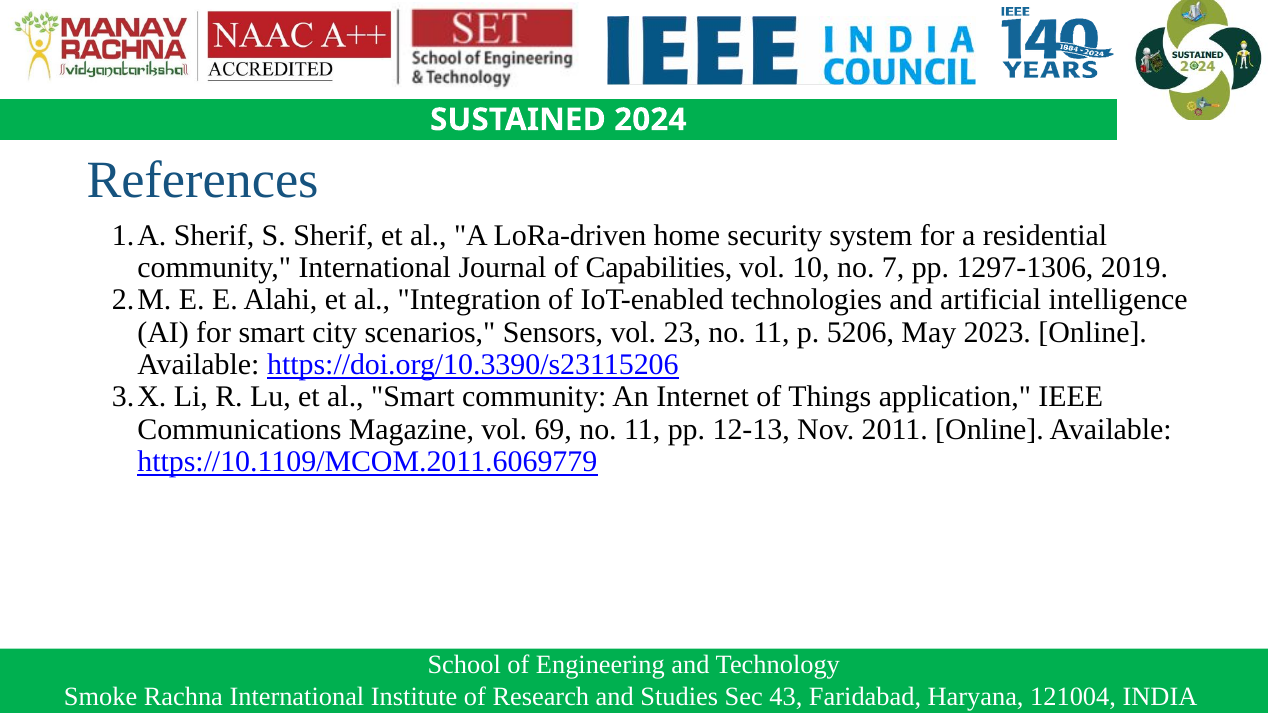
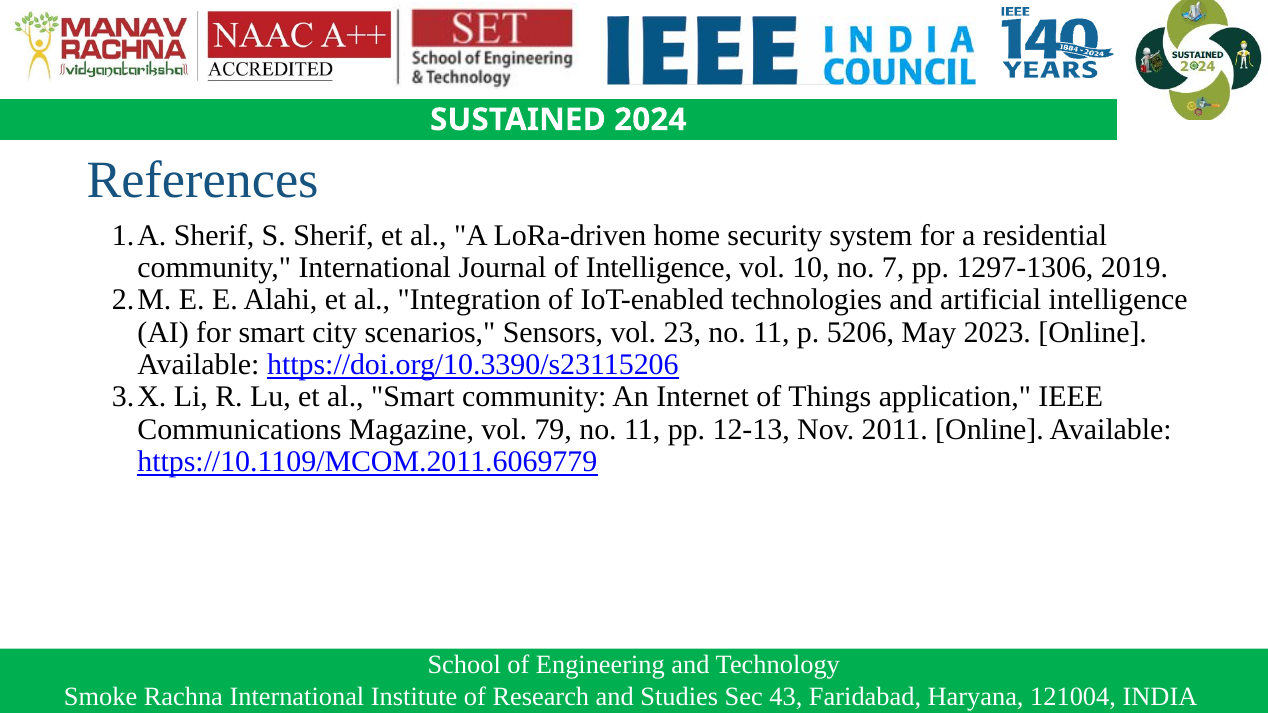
of Capabilities: Capabilities -> Intelligence
69: 69 -> 79
